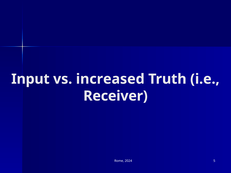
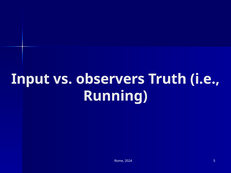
increased: increased -> observers
Receiver: Receiver -> Running
